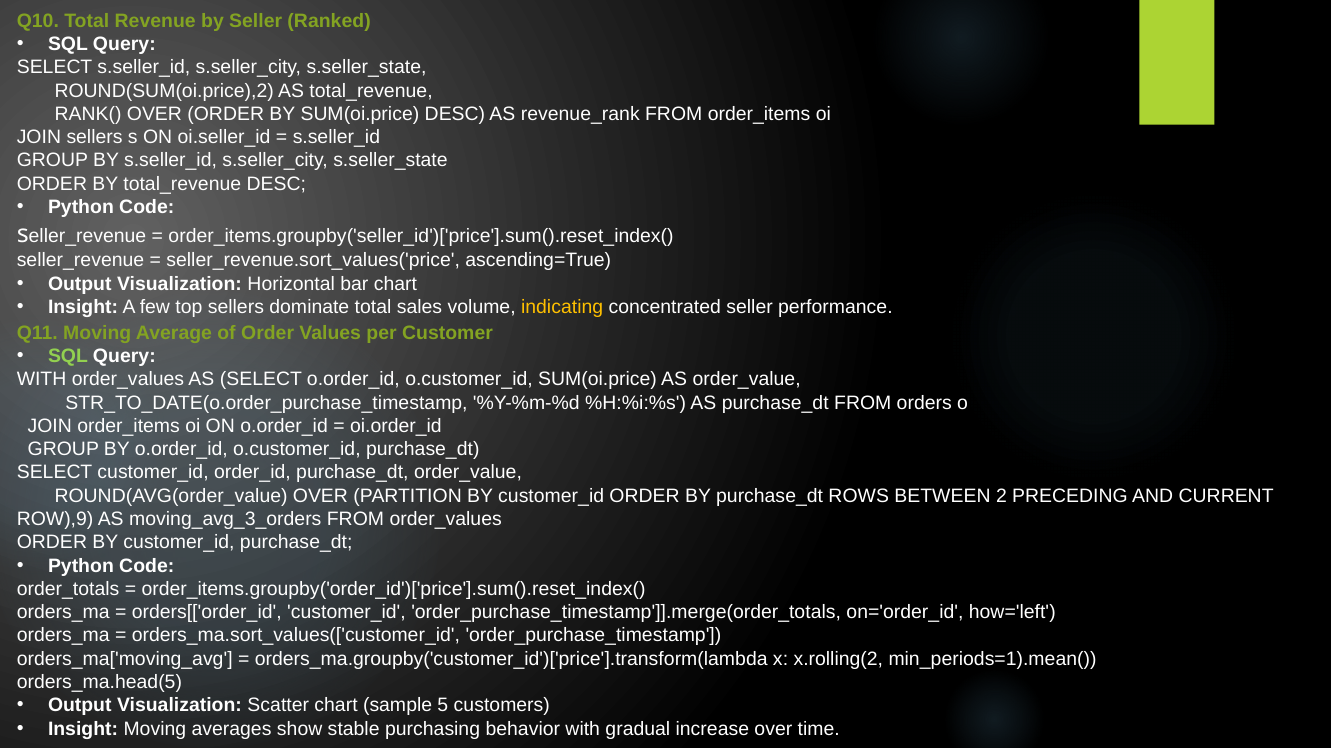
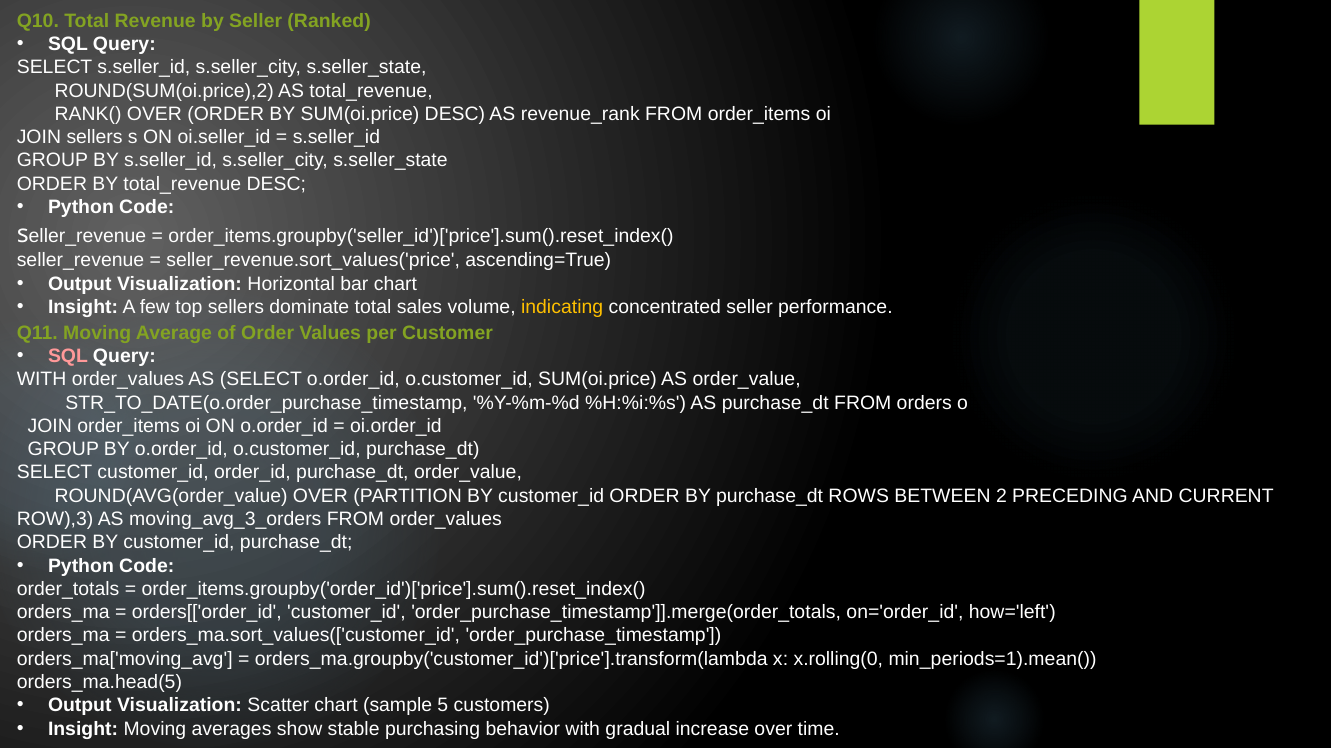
SQL at (68, 356) colour: light green -> pink
ROW),9: ROW),9 -> ROW),3
x.rolling(2: x.rolling(2 -> x.rolling(0
